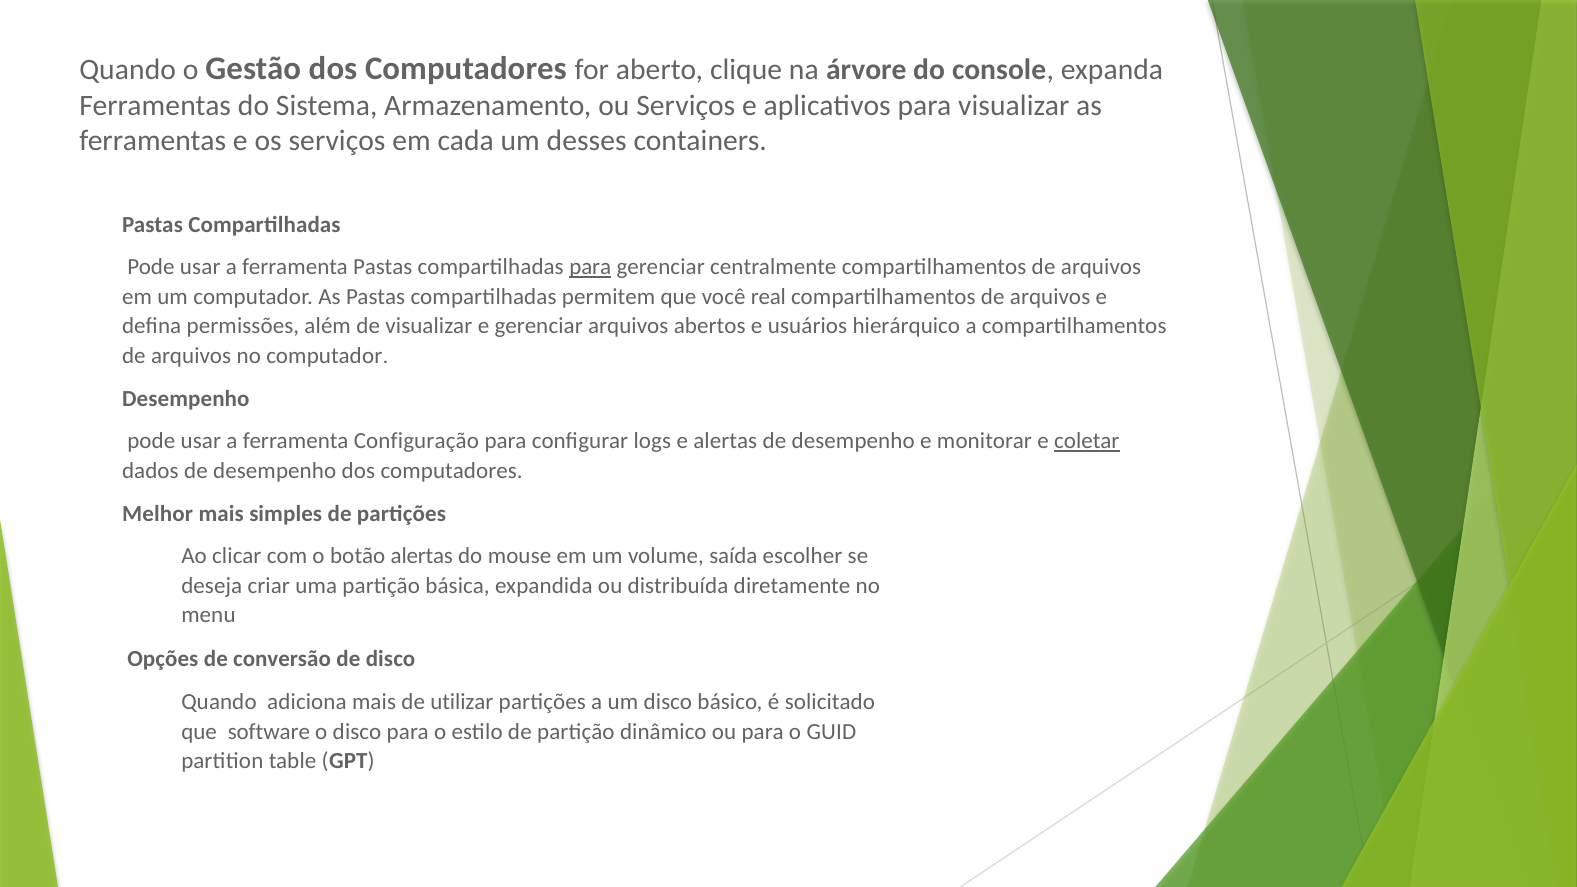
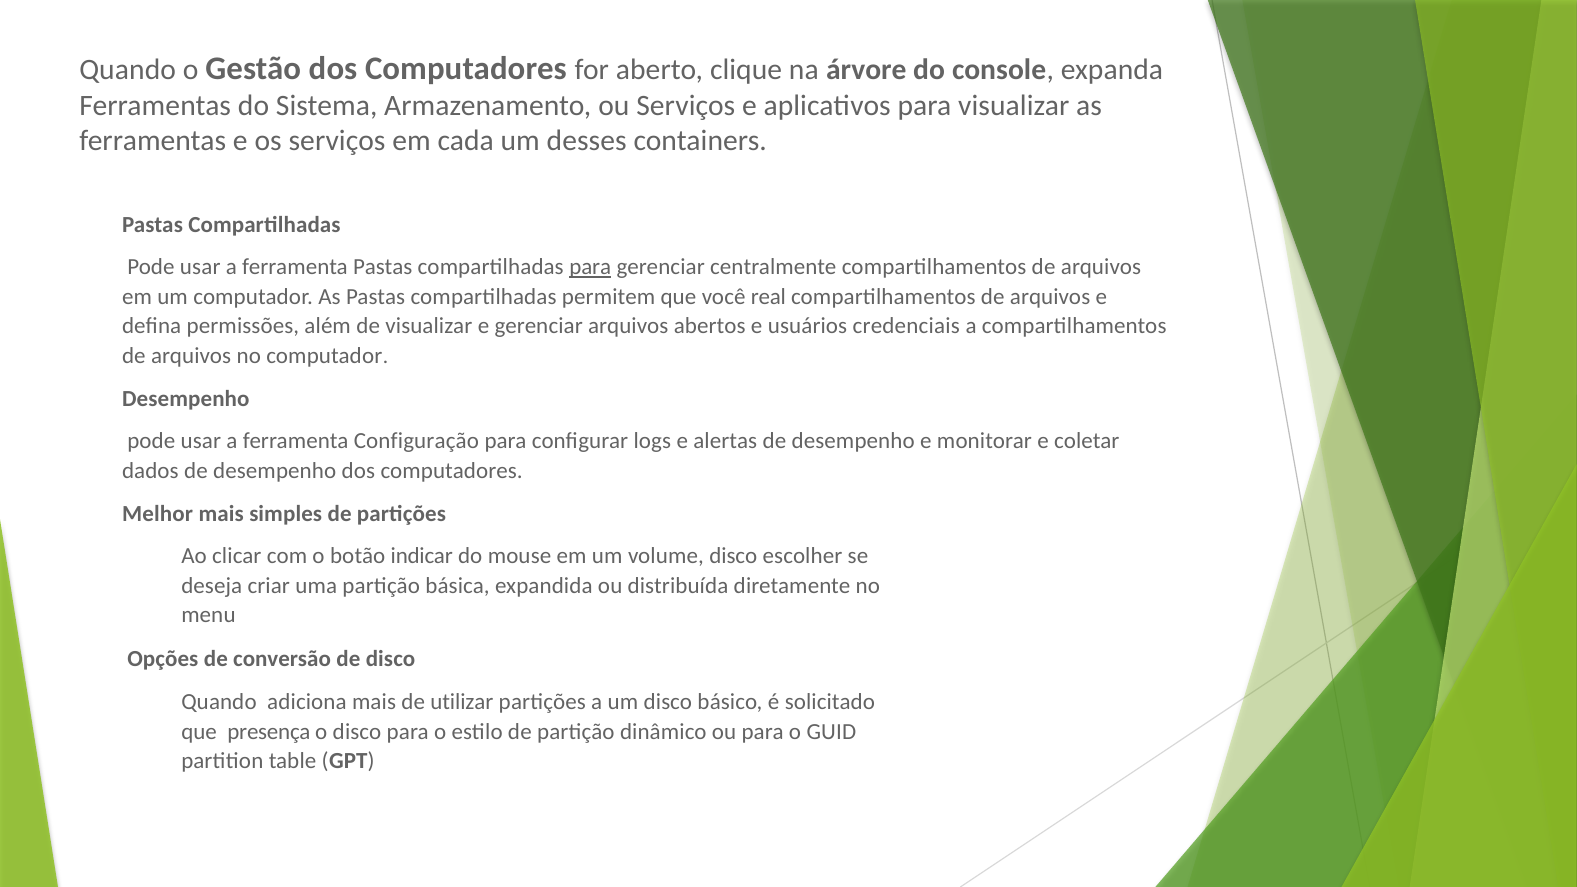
hierárquico: hierárquico -> credenciais
coletar underline: present -> none
botão alertas: alertas -> indicar
volume saída: saída -> disco
software: software -> presença
